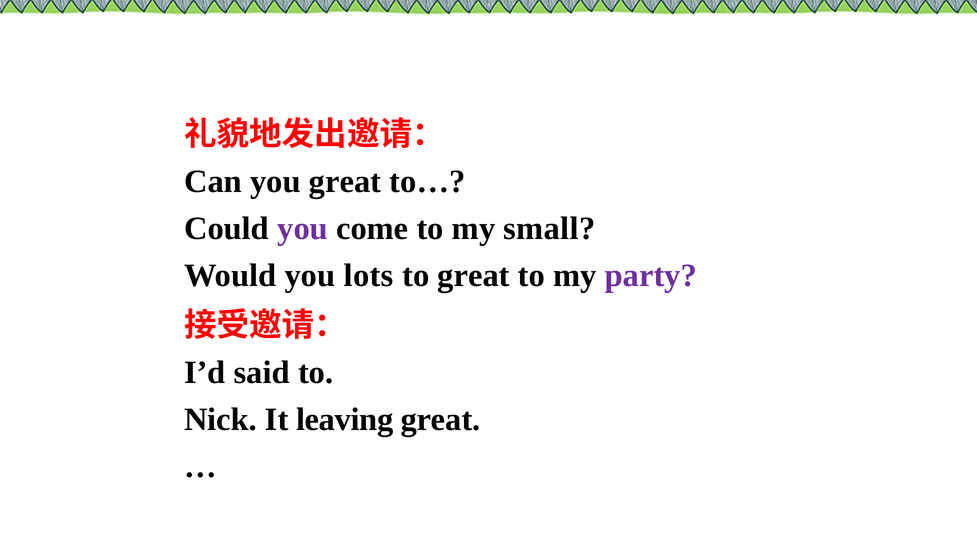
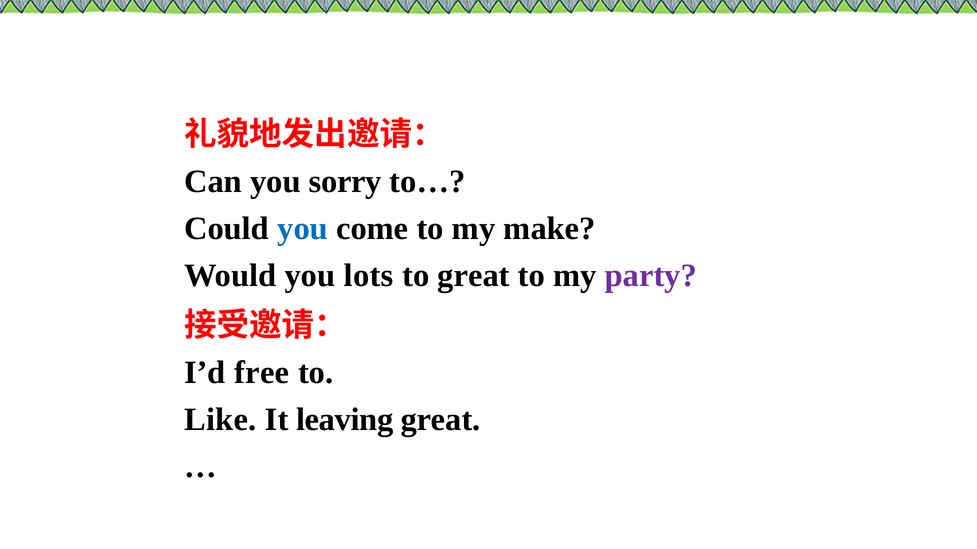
you great: great -> sorry
you at (303, 229) colour: purple -> blue
small: small -> make
said: said -> free
Nick: Nick -> Like
